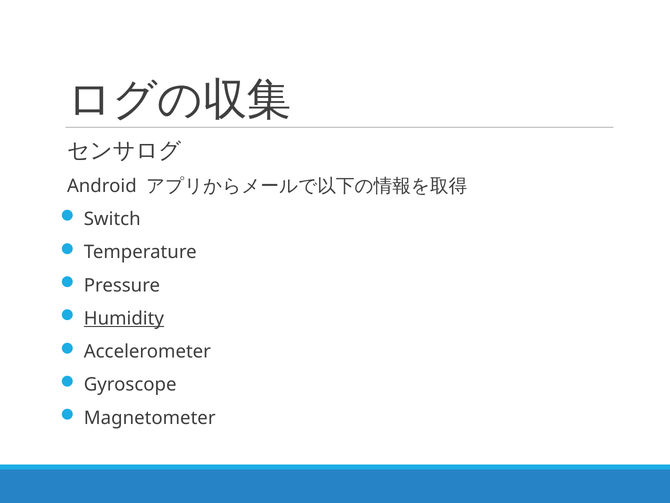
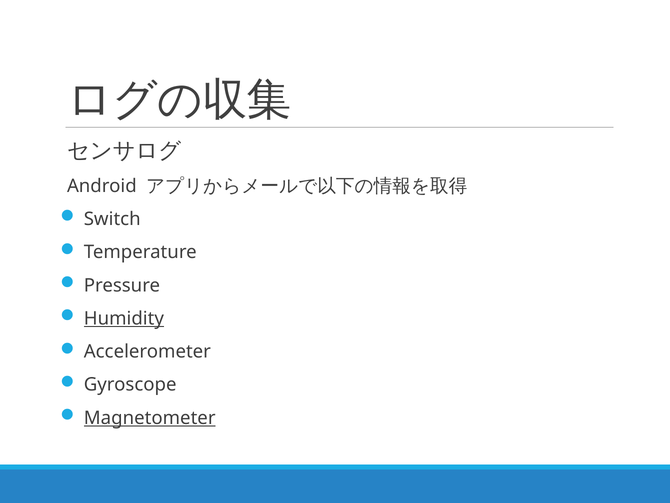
Magnetometer underline: none -> present
